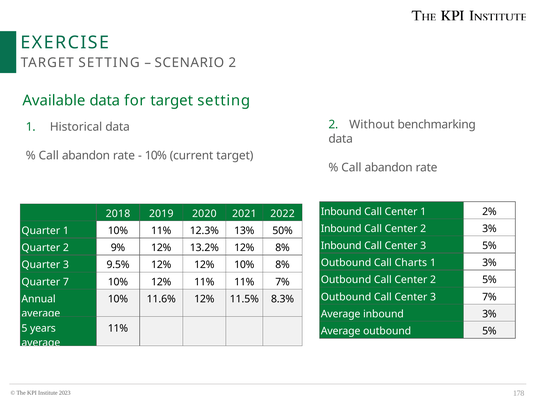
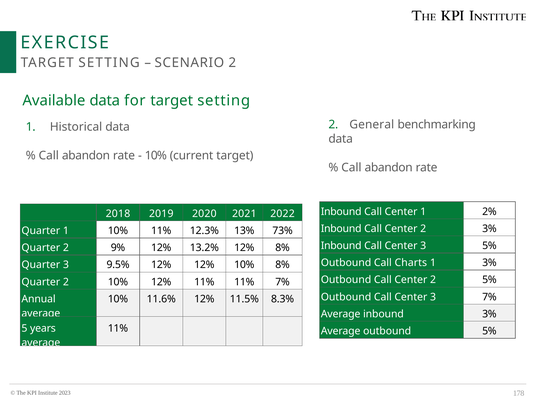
Without: Without -> General
50%: 50% -> 73%
7 at (66, 282): 7 -> 2
